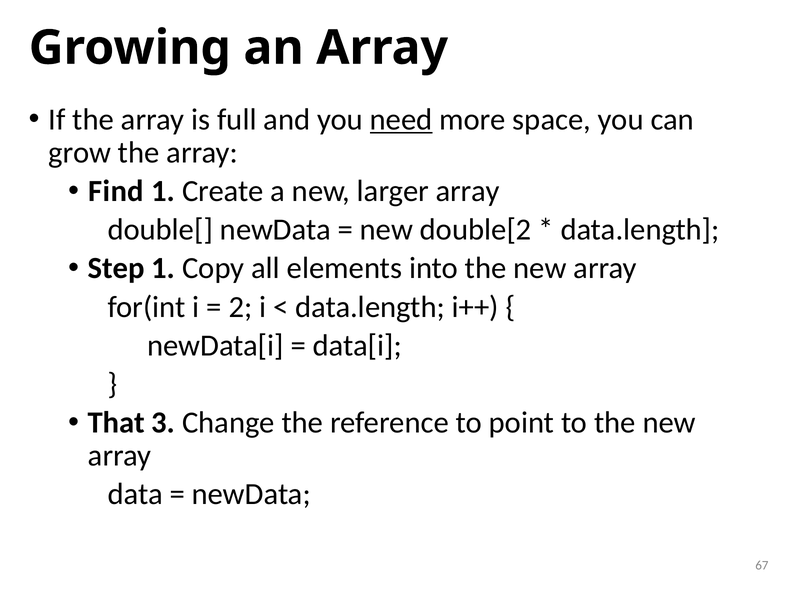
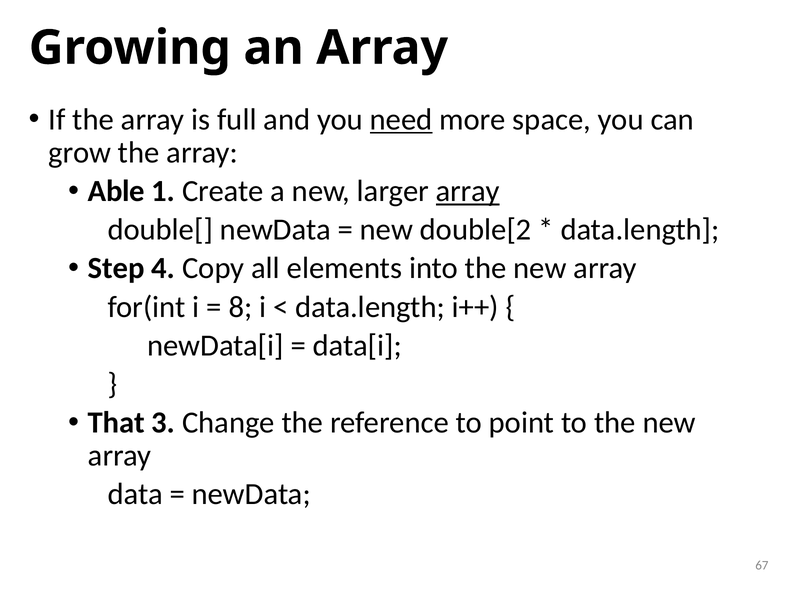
Find: Find -> Able
array at (468, 191) underline: none -> present
Step 1: 1 -> 4
2: 2 -> 8
